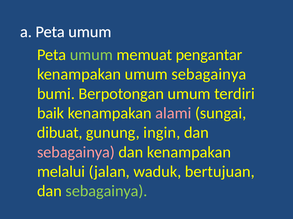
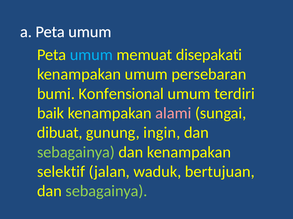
umum at (91, 55) colour: light green -> light blue
pengantar: pengantar -> disepakati
umum sebagainya: sebagainya -> persebaran
Berpotongan: Berpotongan -> Konfensional
sebagainya at (76, 153) colour: pink -> light green
melalui: melalui -> selektif
